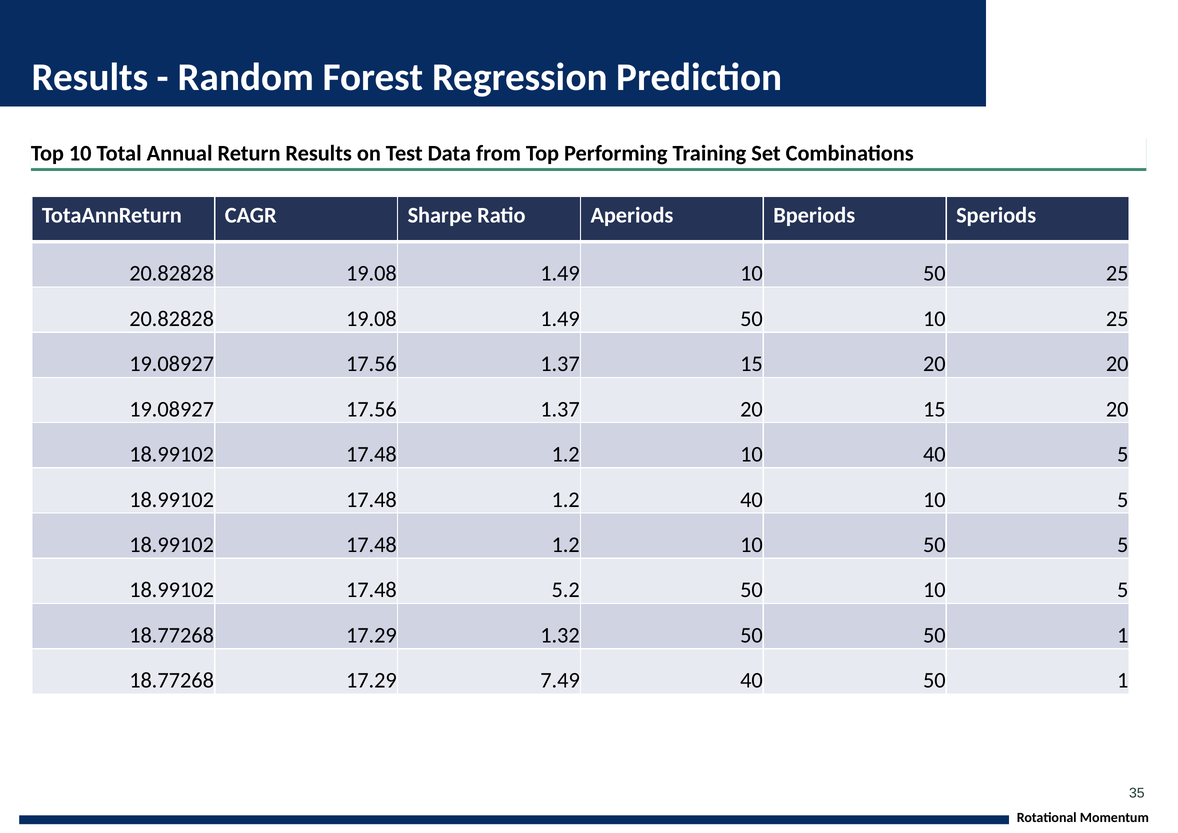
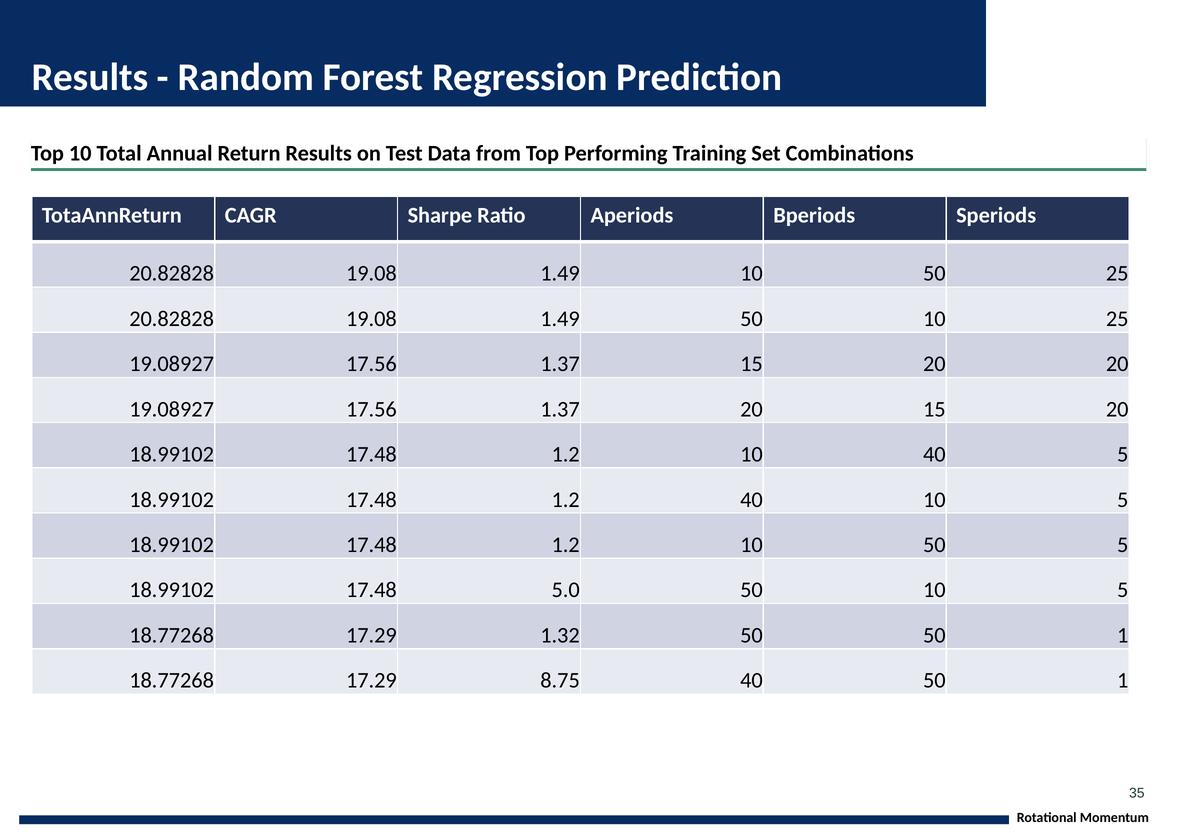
5.2: 5.2 -> 5.0
7.49: 7.49 -> 8.75
